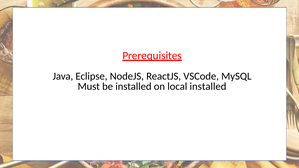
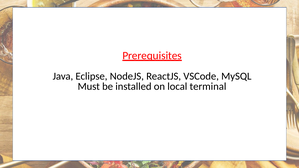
local installed: installed -> terminal
